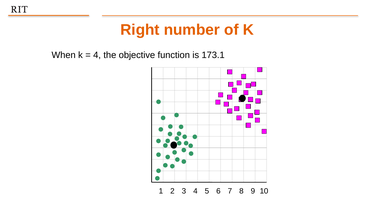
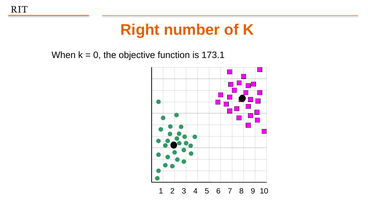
4 at (97, 55): 4 -> 0
